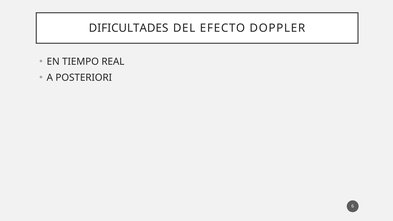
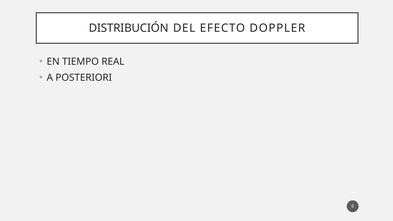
DIFICULTADES: DIFICULTADES -> DISTRIBUCIÓN
